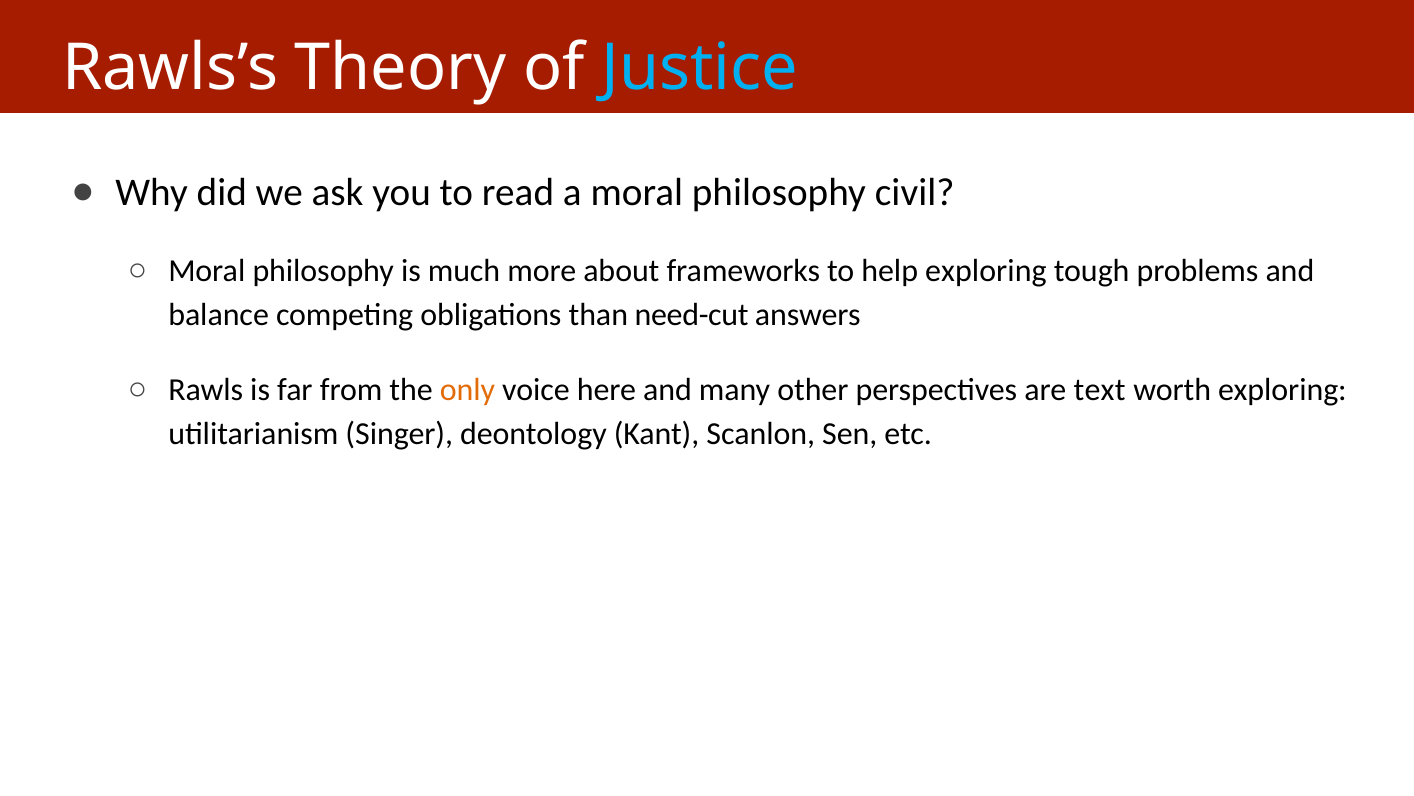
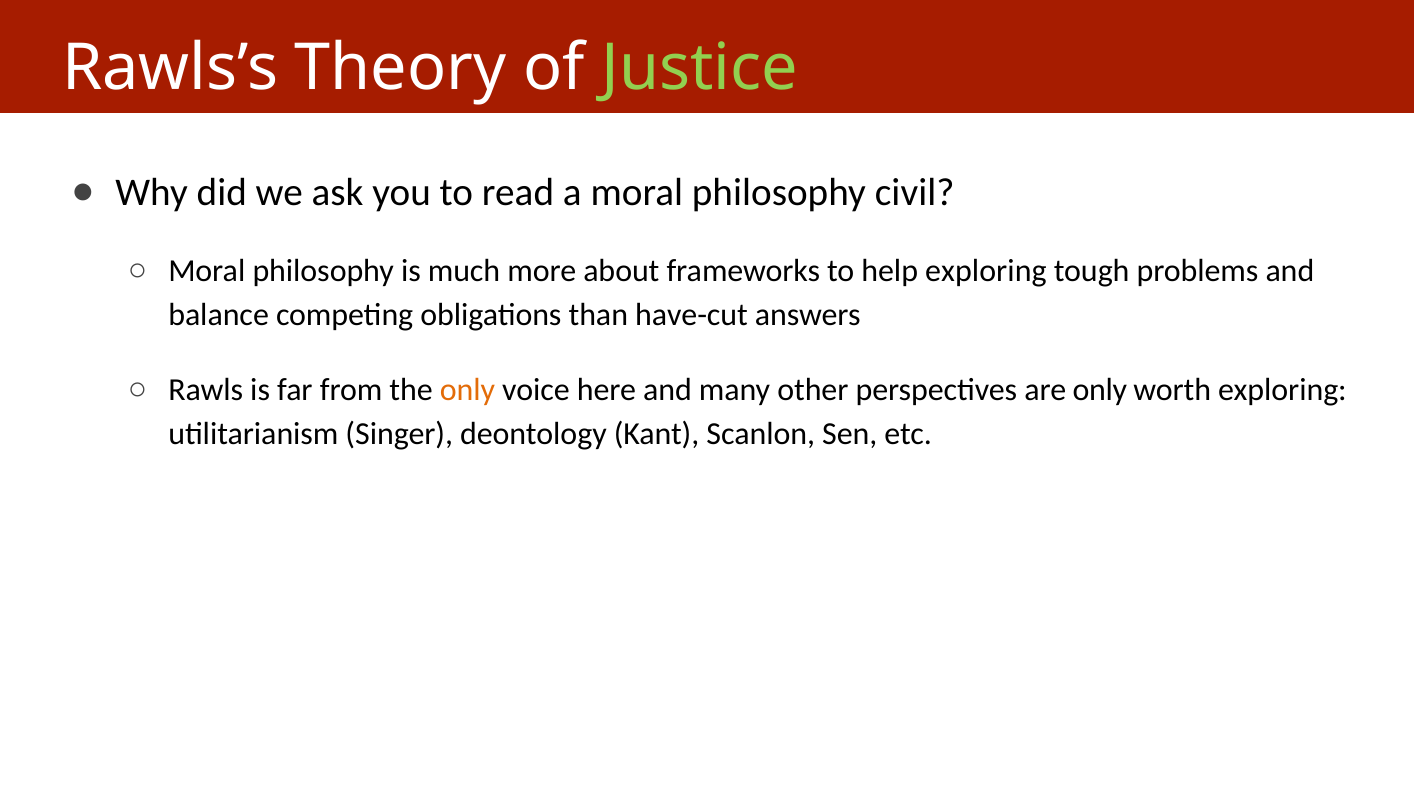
Justice colour: light blue -> light green
need-cut: need-cut -> have-cut
are text: text -> only
